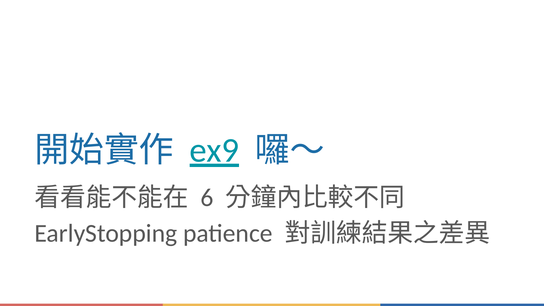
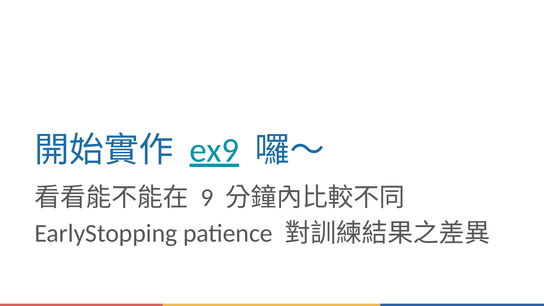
6: 6 -> 9
